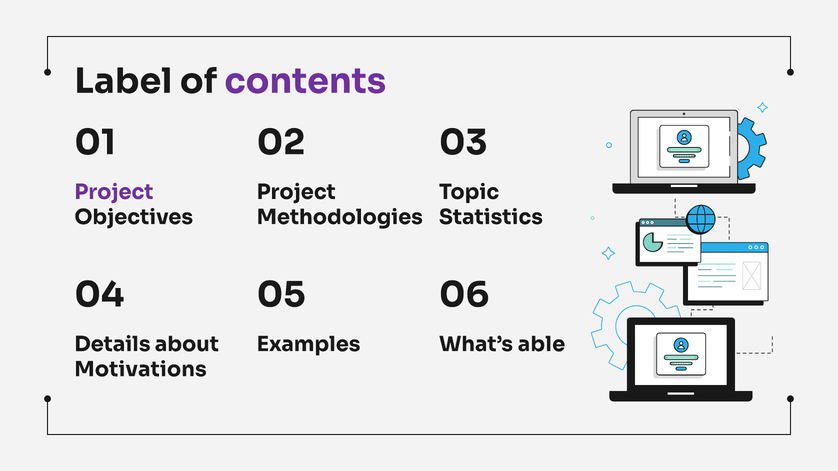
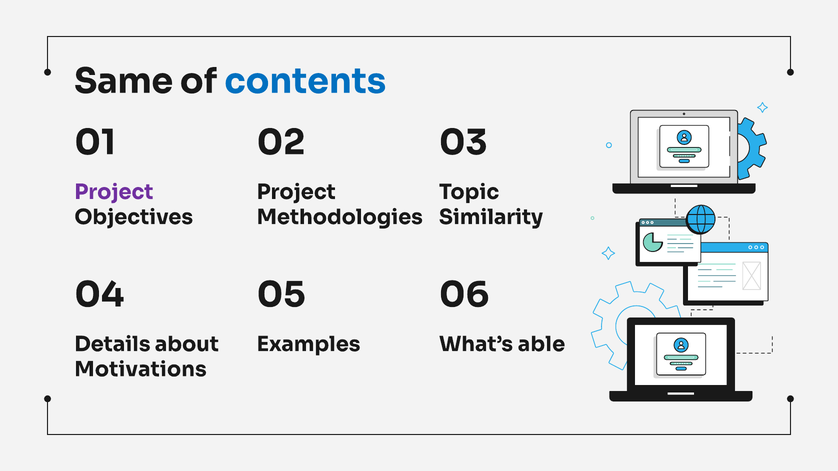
Label: Label -> Same
contents colour: purple -> blue
Statistics: Statistics -> Similarity
